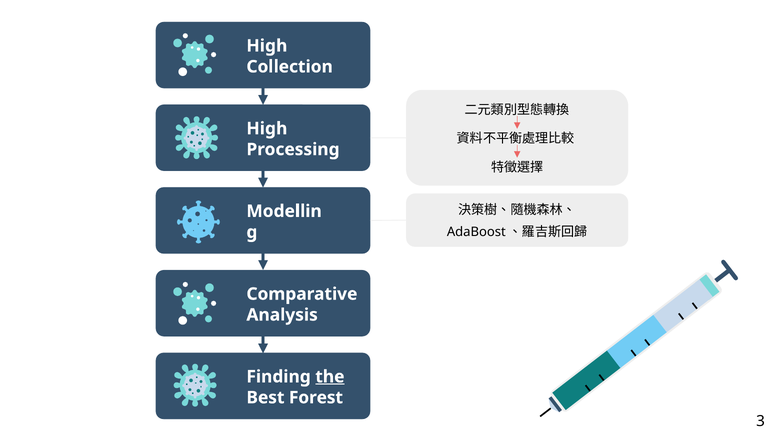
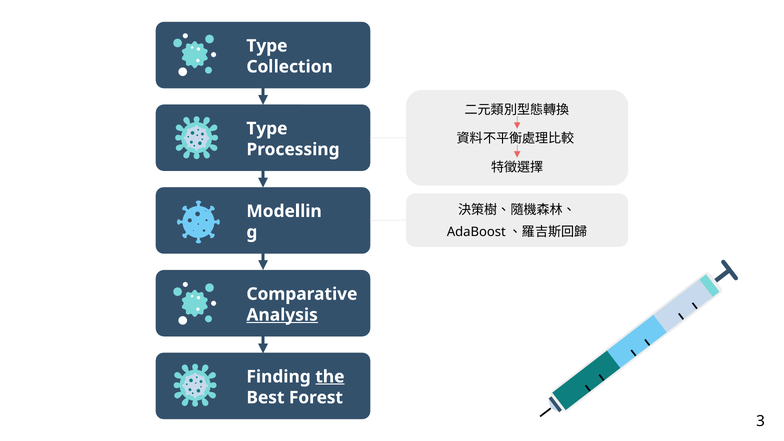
High at (267, 46): High -> Type
High at (267, 129): High -> Type
Analysis underline: none -> present
